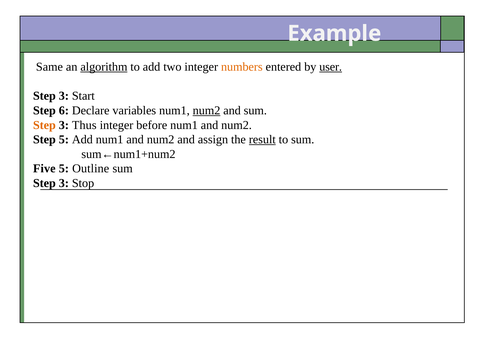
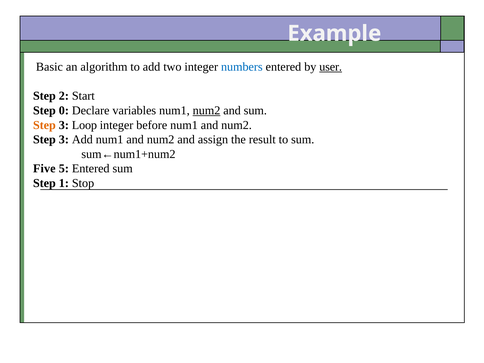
Same: Same -> Basic
algorithm underline: present -> none
numbers colour: orange -> blue
3 at (64, 96): 3 -> 2
6: 6 -> 0
Thus: Thus -> Loop
5 at (64, 140): 5 -> 3
result underline: present -> none
5 Outline: Outline -> Entered
3 at (64, 183): 3 -> 1
